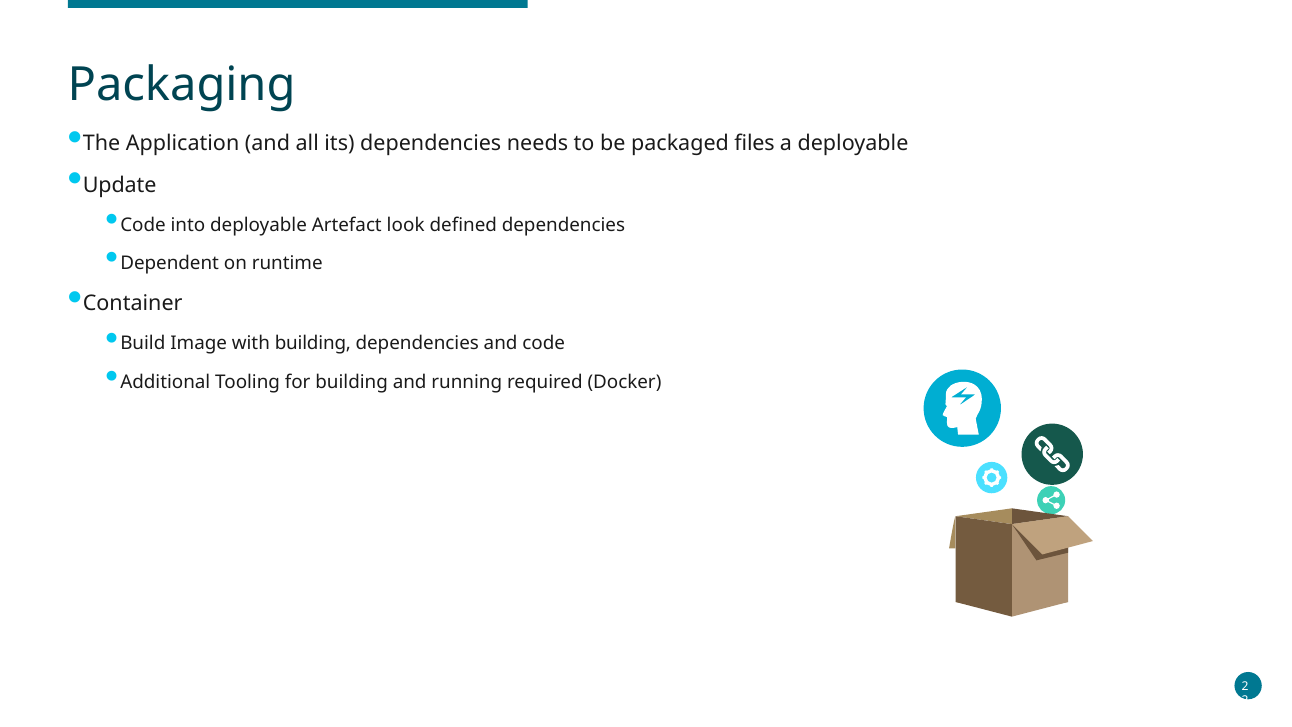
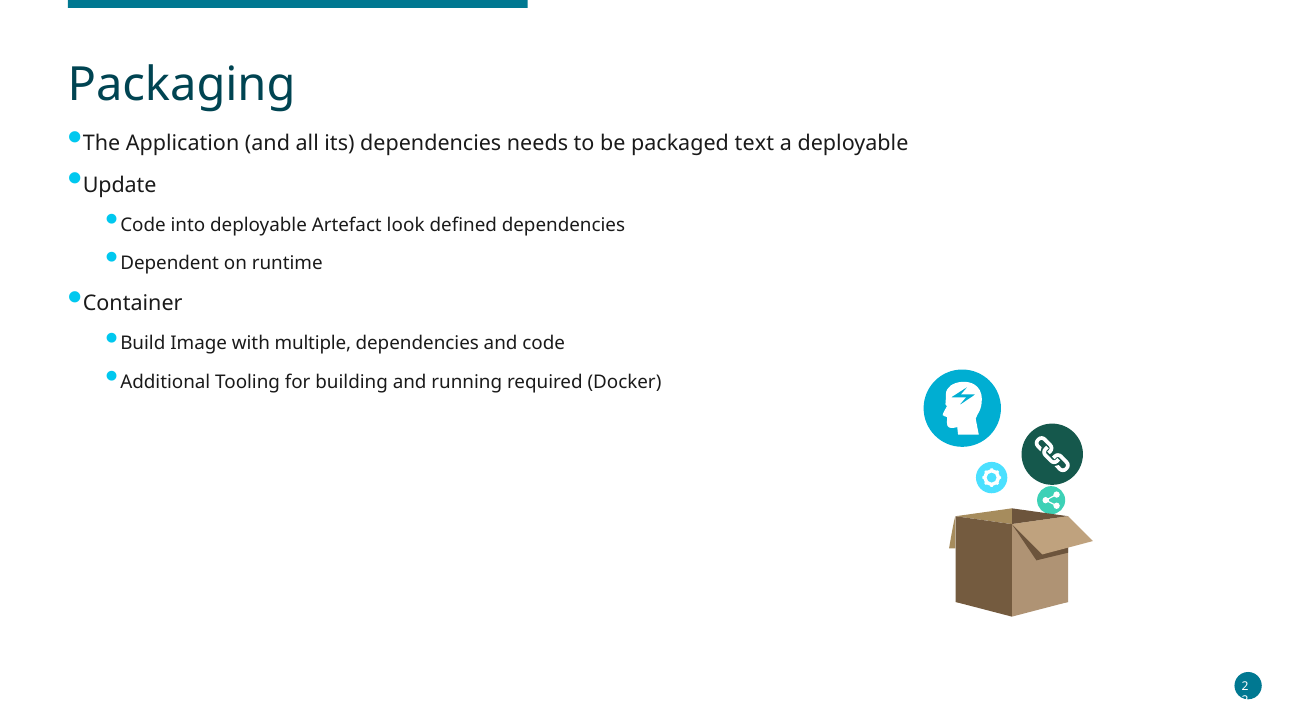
files: files -> text
with building: building -> multiple
